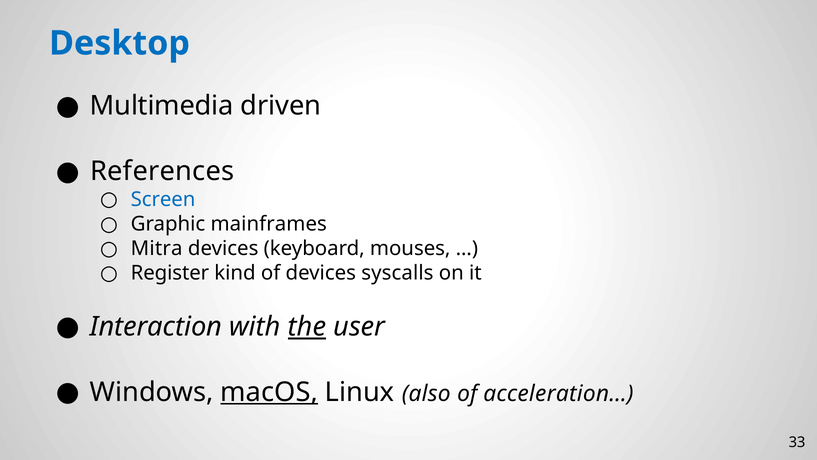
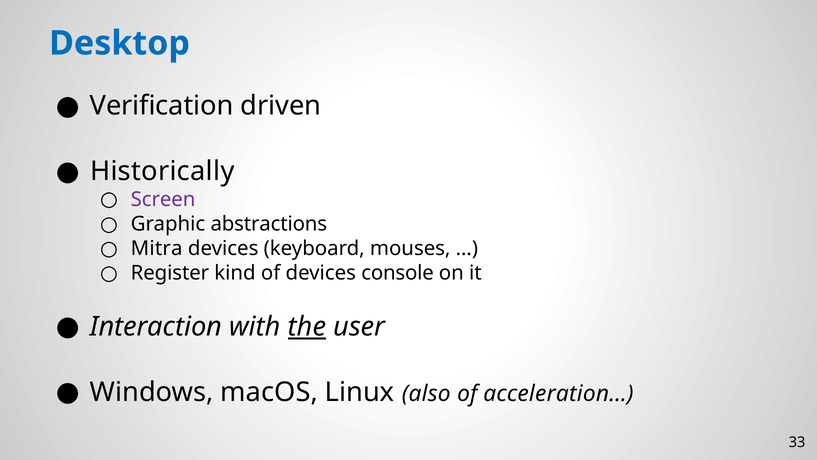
Multimedia: Multimedia -> Verification
References: References -> Historically
Screen colour: blue -> purple
mainframes: mainframes -> abstractions
syscalls: syscalls -> console
macOS underline: present -> none
